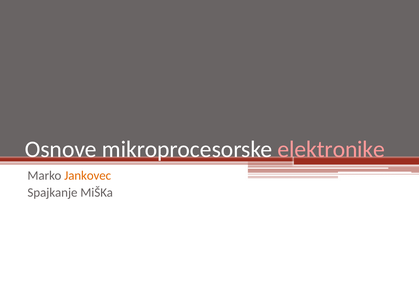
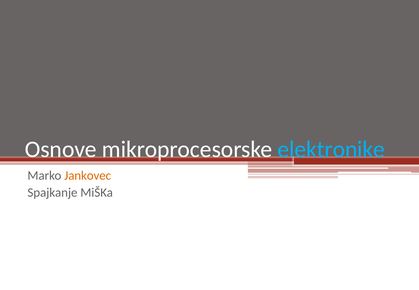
elektronike colour: pink -> light blue
